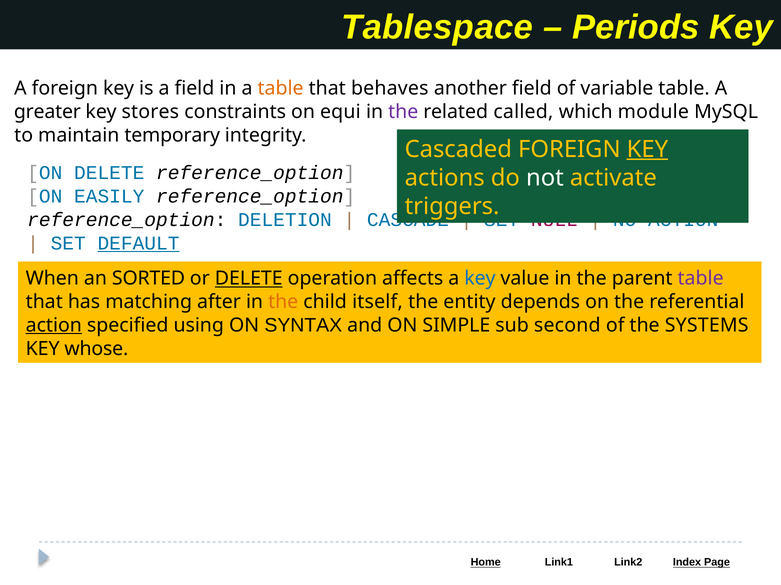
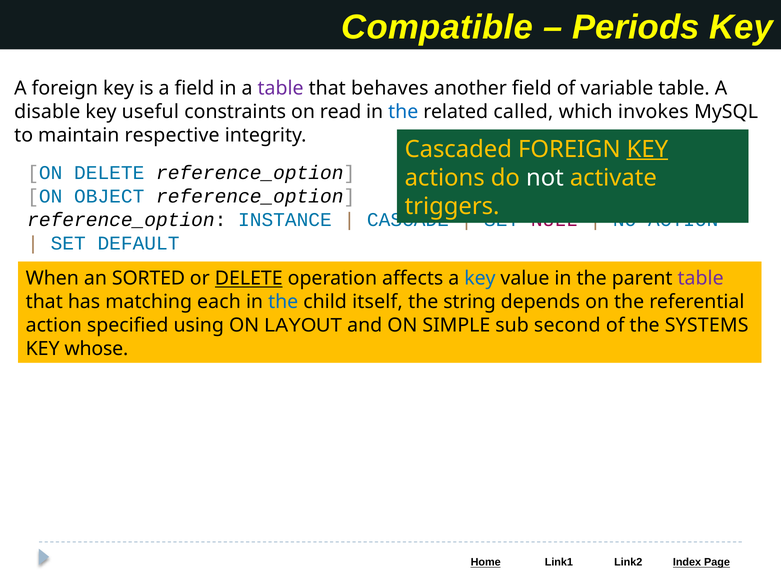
Tablespace: Tablespace -> Compatible
table at (281, 88) colour: orange -> purple
greater: greater -> disable
stores: stores -> useful
equi: equi -> read
the at (403, 112) colour: purple -> blue
module: module -> invokes
temporary: temporary -> respective
EASILY: EASILY -> OBJECT
DELETION: DELETION -> INSTANCE
DEFAULT underline: present -> none
after: after -> each
the at (283, 302) colour: orange -> blue
entity: entity -> string
action at (54, 326) underline: present -> none
SYNTAX: SYNTAX -> LAYOUT
